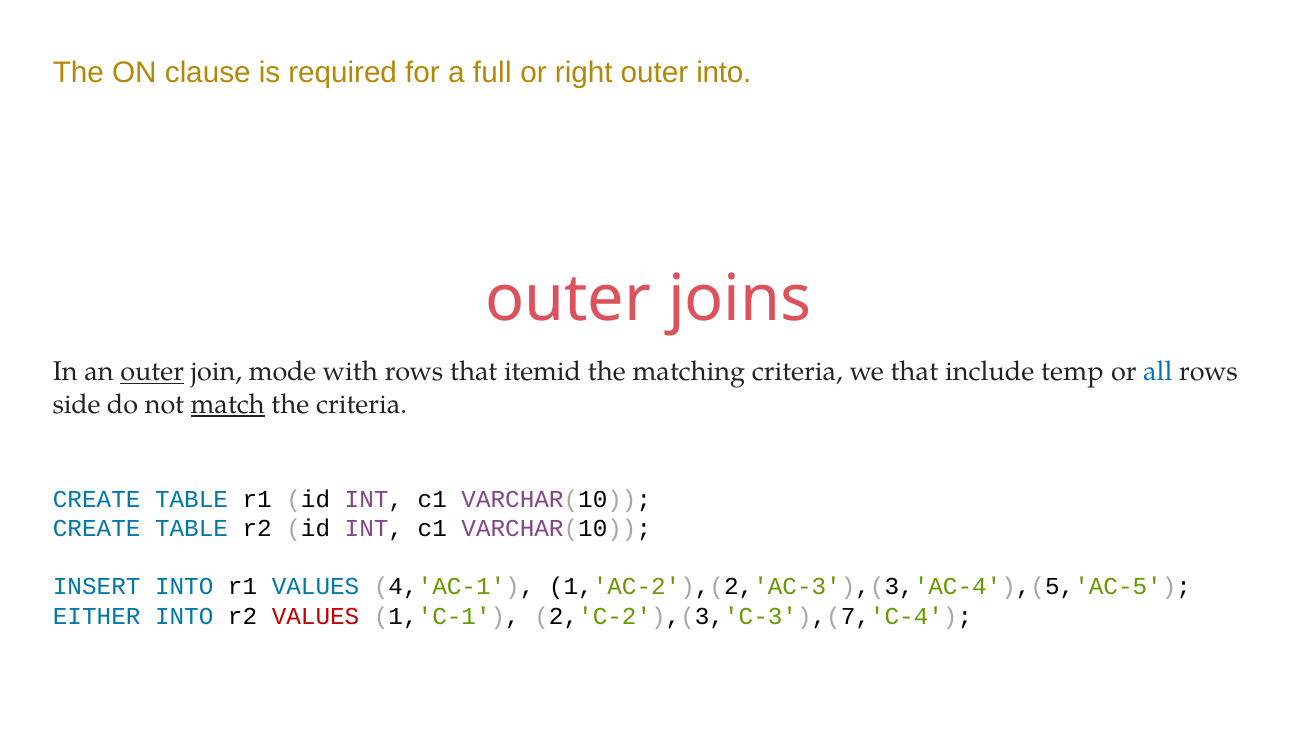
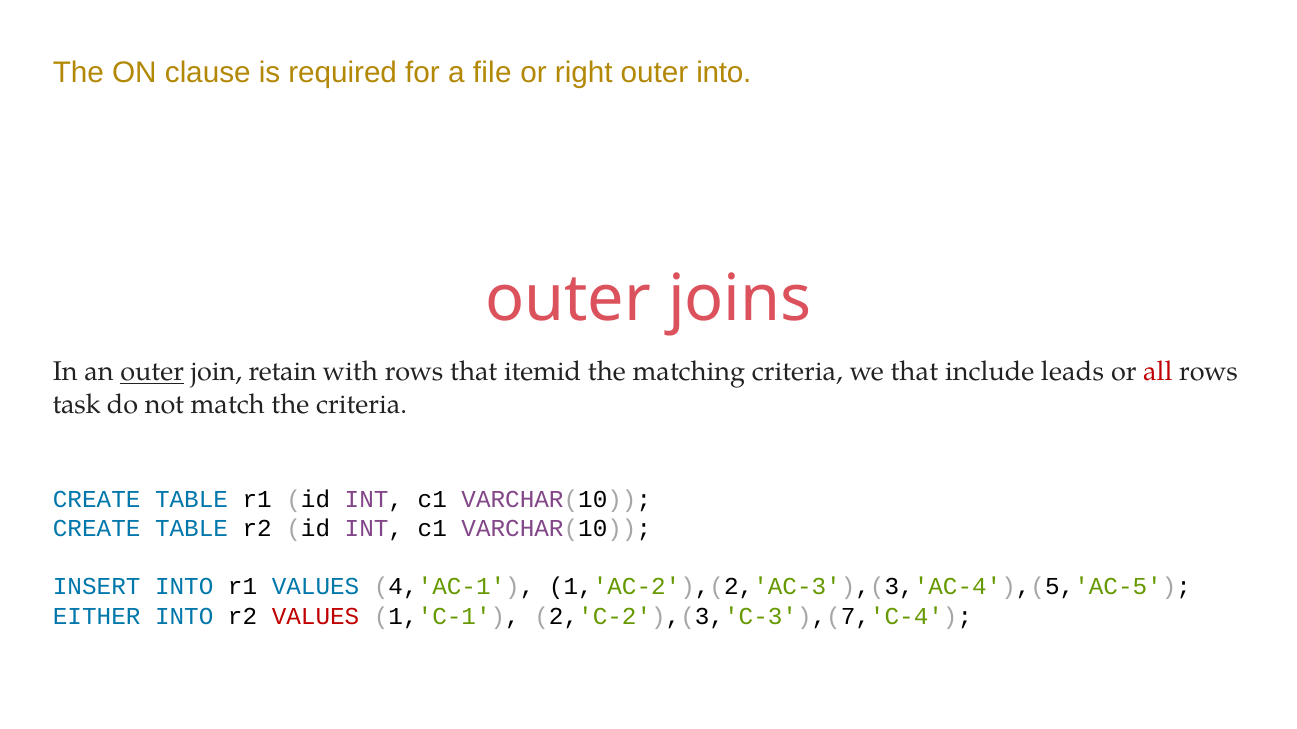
full: full -> file
mode: mode -> retain
temp: temp -> leads
all colour: blue -> red
side: side -> task
match underline: present -> none
